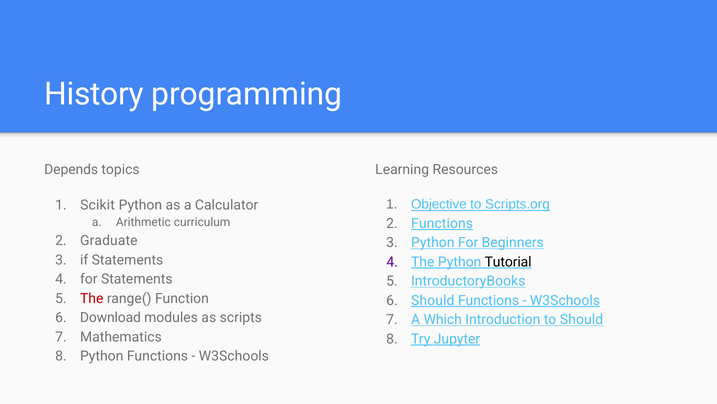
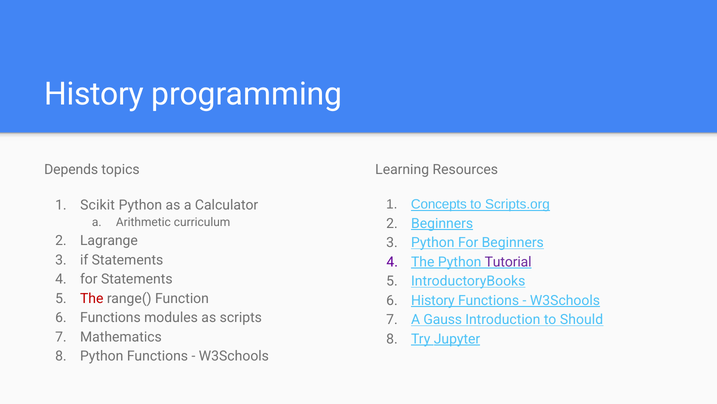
Objective: Objective -> Concepts
Functions at (442, 223): Functions -> Beginners
Graduate: Graduate -> Lagrange
Tutorial colour: black -> purple
Should at (433, 300): Should -> History
Download at (110, 317): Download -> Functions
Which: Which -> Gauss
